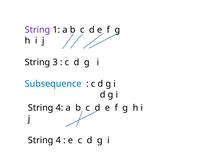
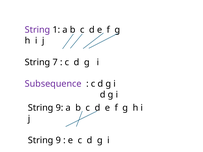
3: 3 -> 7
Subsequence colour: blue -> purple
4 at (59, 108): 4 -> 9
4 at (58, 140): 4 -> 9
